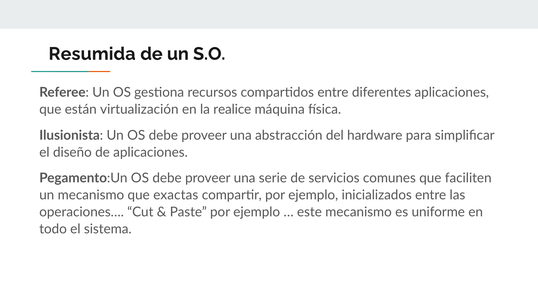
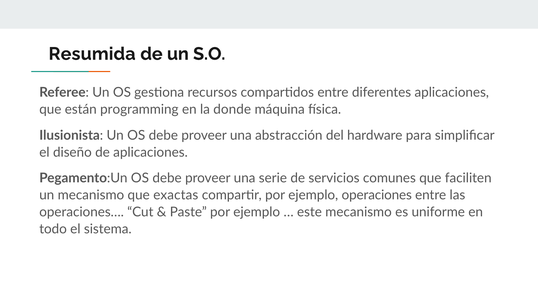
virtualización: virtualización -> programming
realice: realice -> donde
inicializados: inicializados -> operaciones
